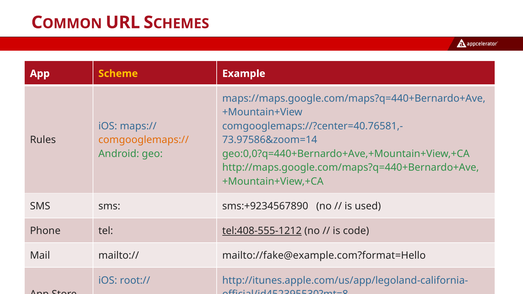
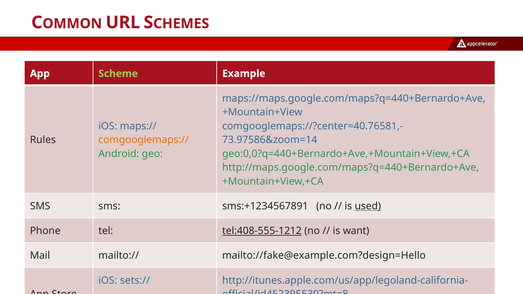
Scheme colour: yellow -> light green
sms:+9234567890: sms:+9234567890 -> sms:+1234567891
used underline: none -> present
code: code -> want
mailto://fake@example.com?format=Hello: mailto://fake@example.com?format=Hello -> mailto://fake@example.com?design=Hello
root://: root:// -> sets://
